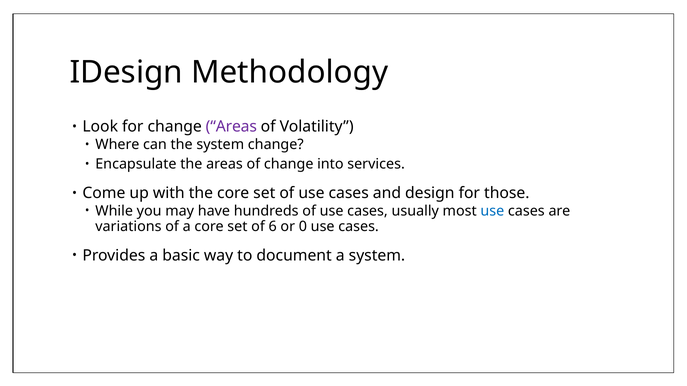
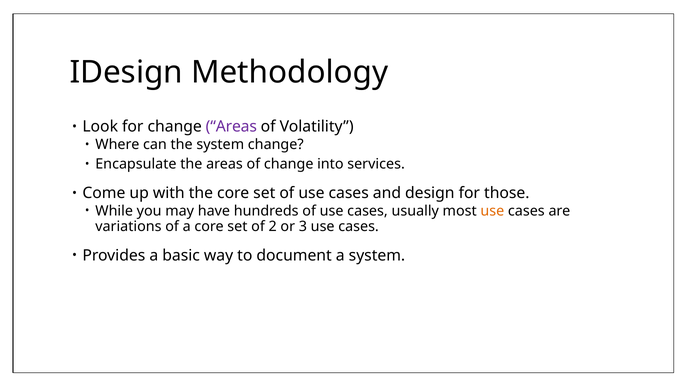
use at (492, 211) colour: blue -> orange
6: 6 -> 2
0: 0 -> 3
